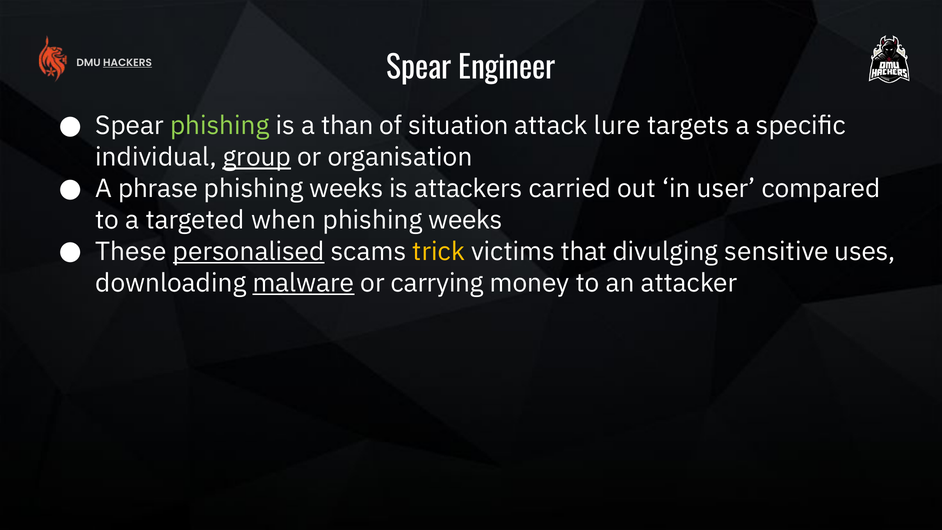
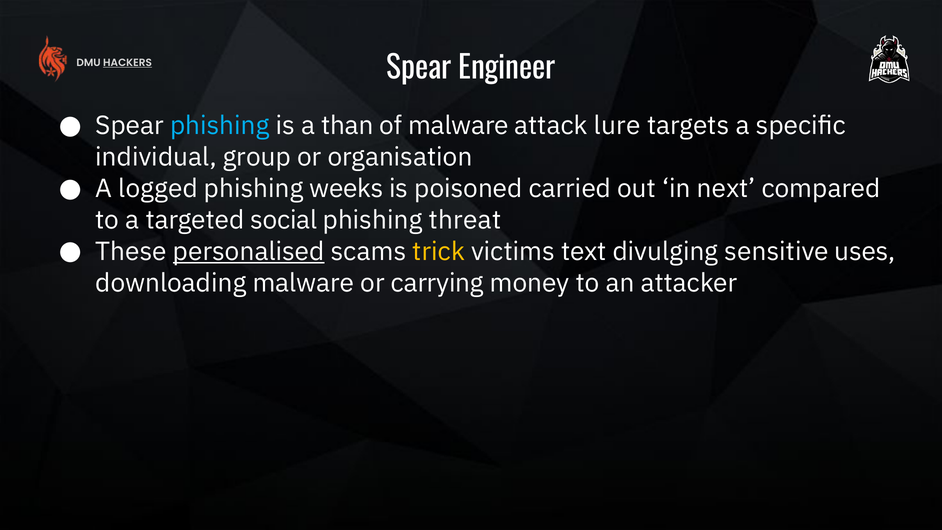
phishing at (220, 126) colour: light green -> light blue
of situation: situation -> malware
group underline: present -> none
phrase: phrase -> logged
attackers: attackers -> poisoned
user: user -> next
when: when -> social
weeks at (465, 220): weeks -> threat
that: that -> text
malware at (303, 283) underline: present -> none
